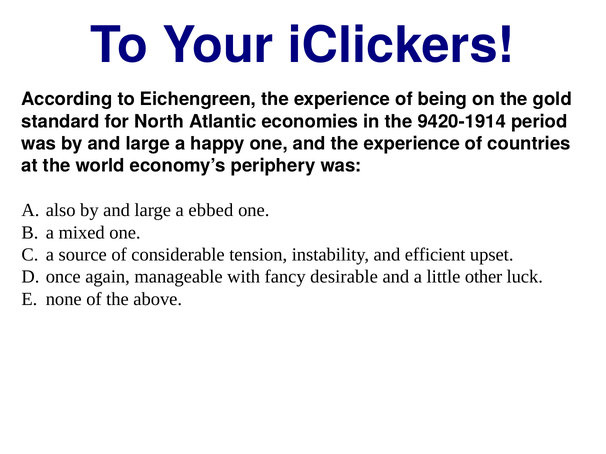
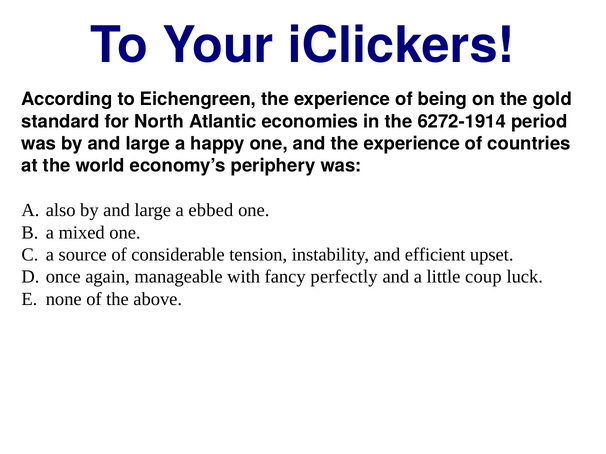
9420-1914: 9420-1914 -> 6272-1914
desirable: desirable -> perfectly
other: other -> coup
